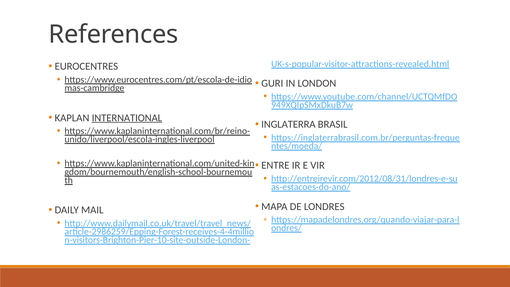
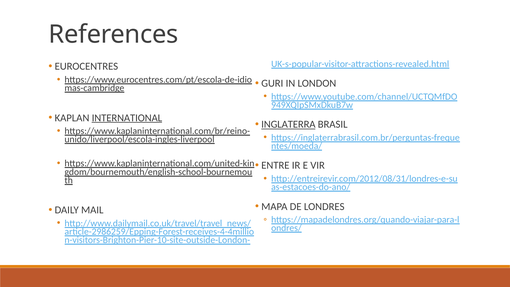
INGLATERRA underline: none -> present
